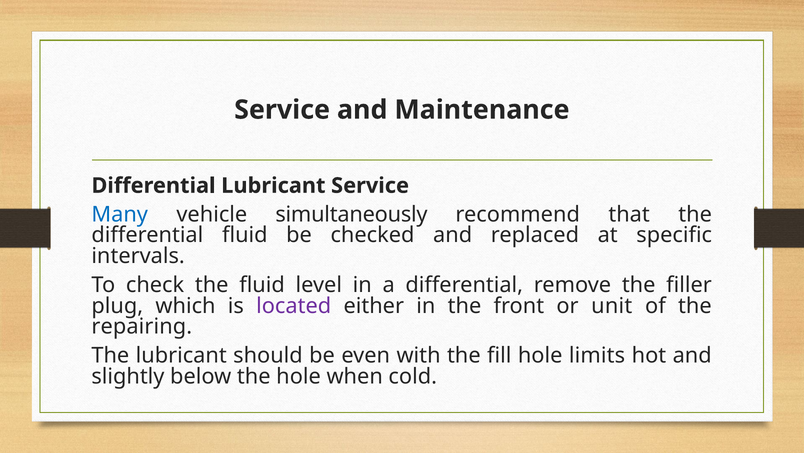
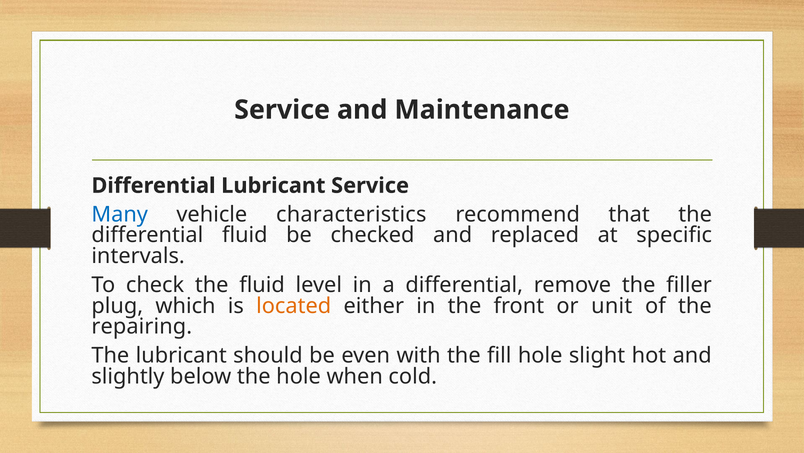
simultaneously: simultaneously -> characteristics
located colour: purple -> orange
limits: limits -> slight
